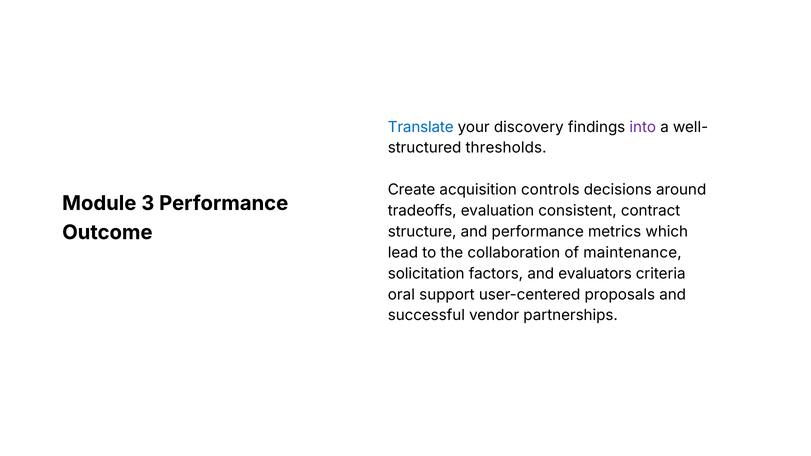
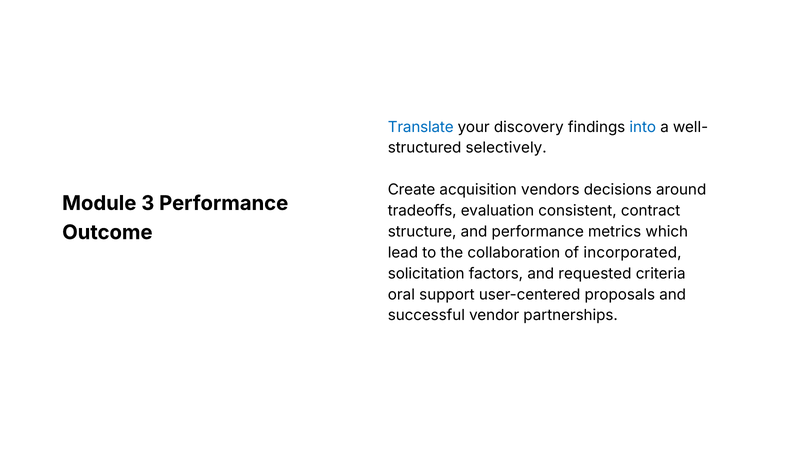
into colour: purple -> blue
thresholds: thresholds -> selectively
controls: controls -> vendors
maintenance: maintenance -> incorporated
evaluators: evaluators -> requested
